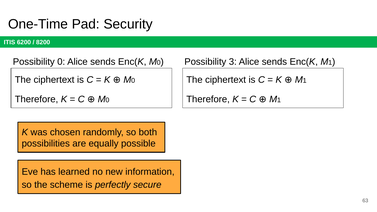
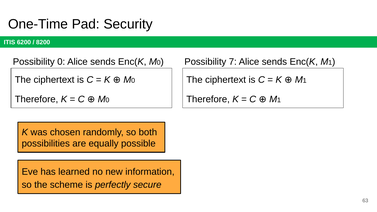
3: 3 -> 7
